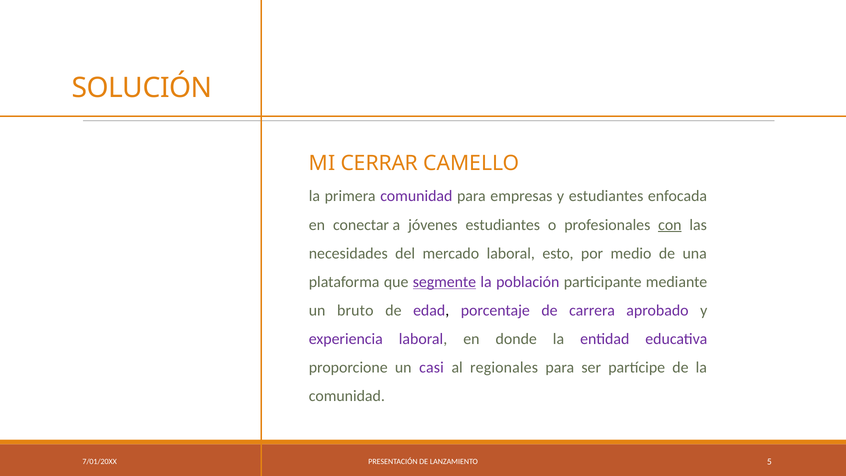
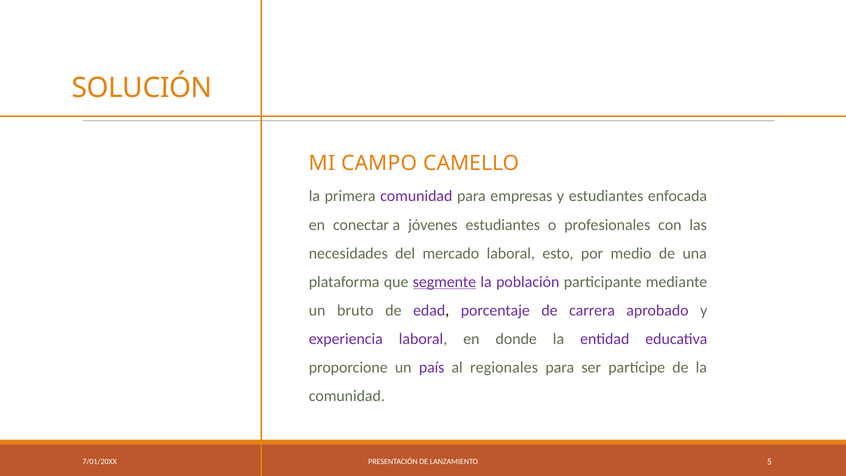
CERRAR: CERRAR -> CAMPO
con underline: present -> none
casi: casi -> país
